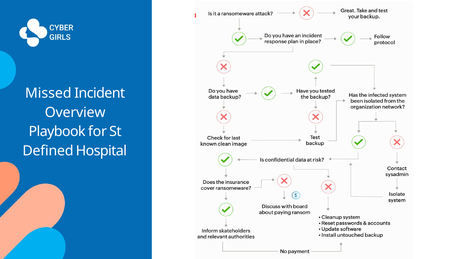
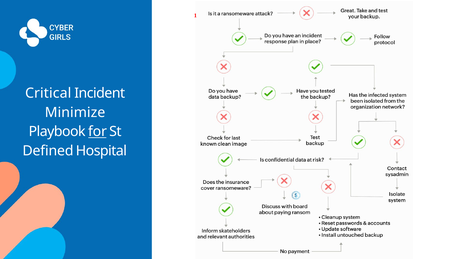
Missed: Missed -> Critical
Overview: Overview -> Minimize
for underline: none -> present
